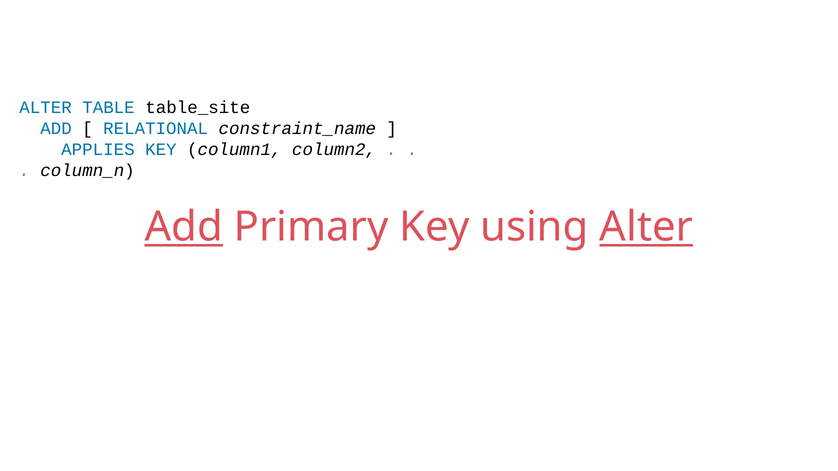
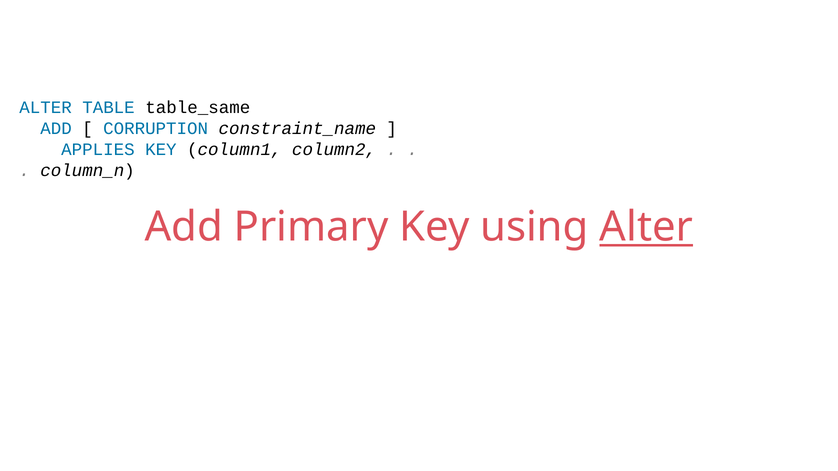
table_site: table_site -> table_same
RELATIONAL: RELATIONAL -> CORRUPTION
Add at (184, 227) underline: present -> none
